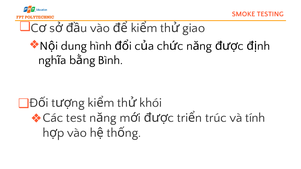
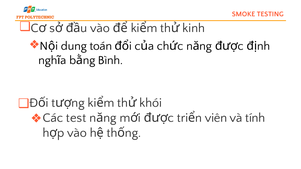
giao: giao -> kinh
hình: hình -> toán
trúc: trúc -> viên
